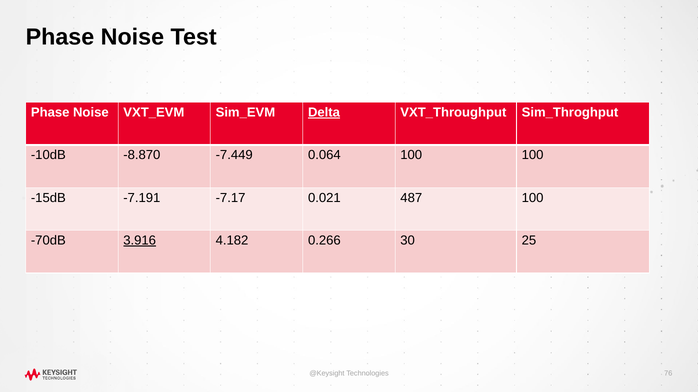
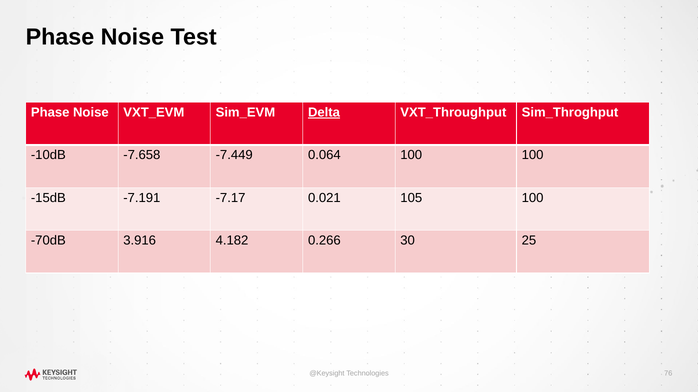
-8.870: -8.870 -> -7.658
487: 487 -> 105
3.916 underline: present -> none
